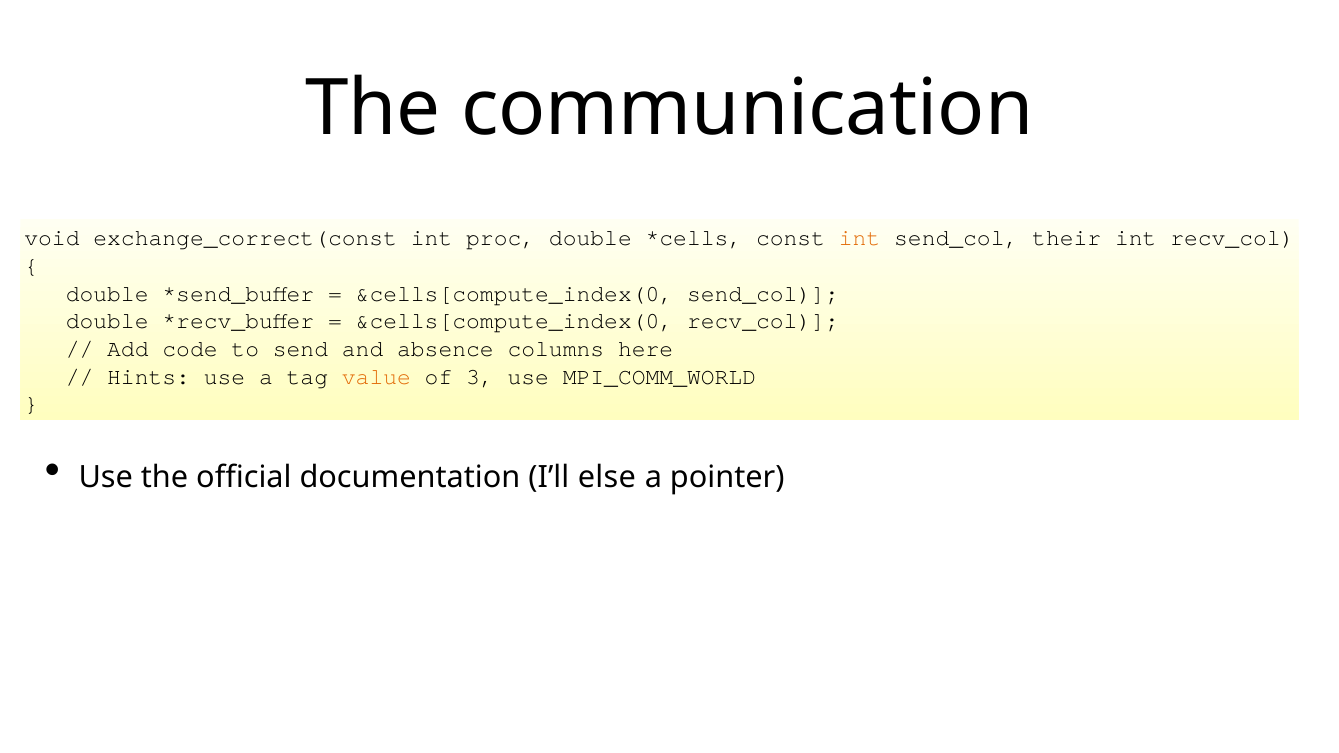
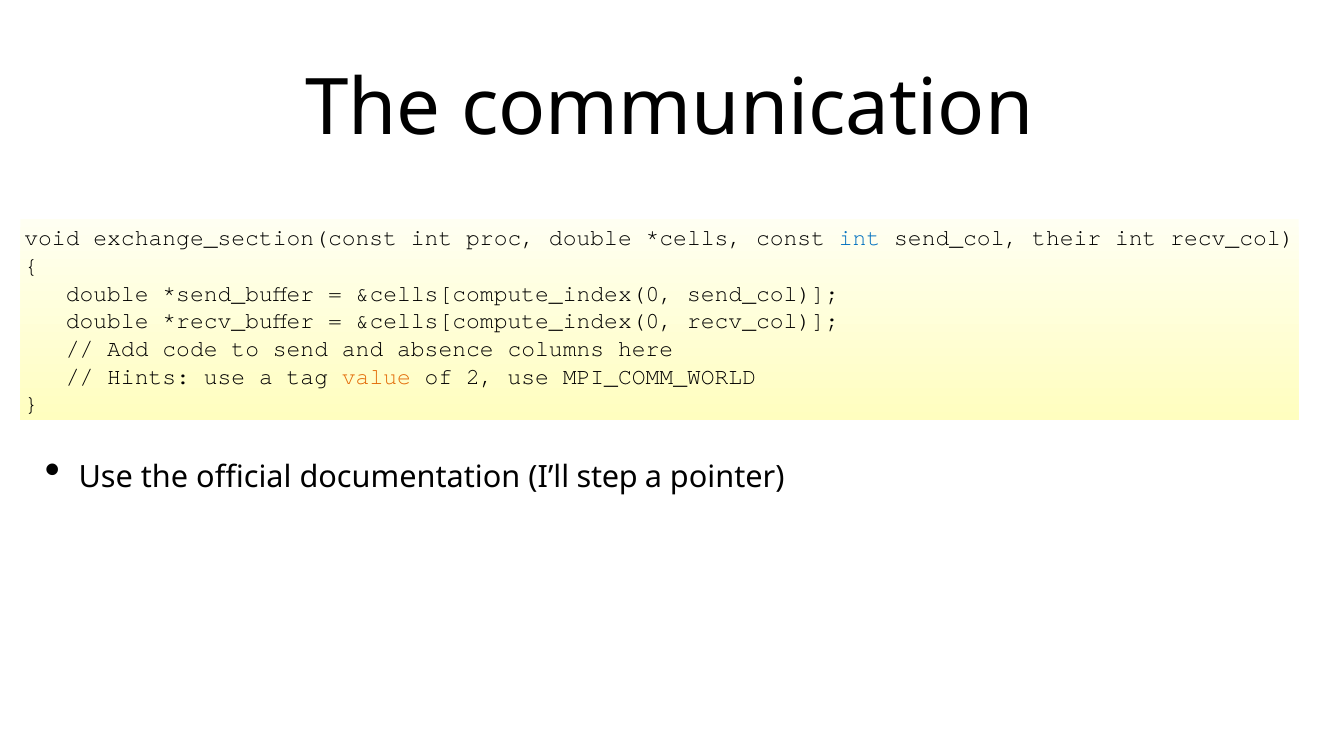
exchange_correct(const: exchange_correct(const -> exchange_section(const
int at (860, 238) colour: orange -> blue
3: 3 -> 2
else: else -> step
